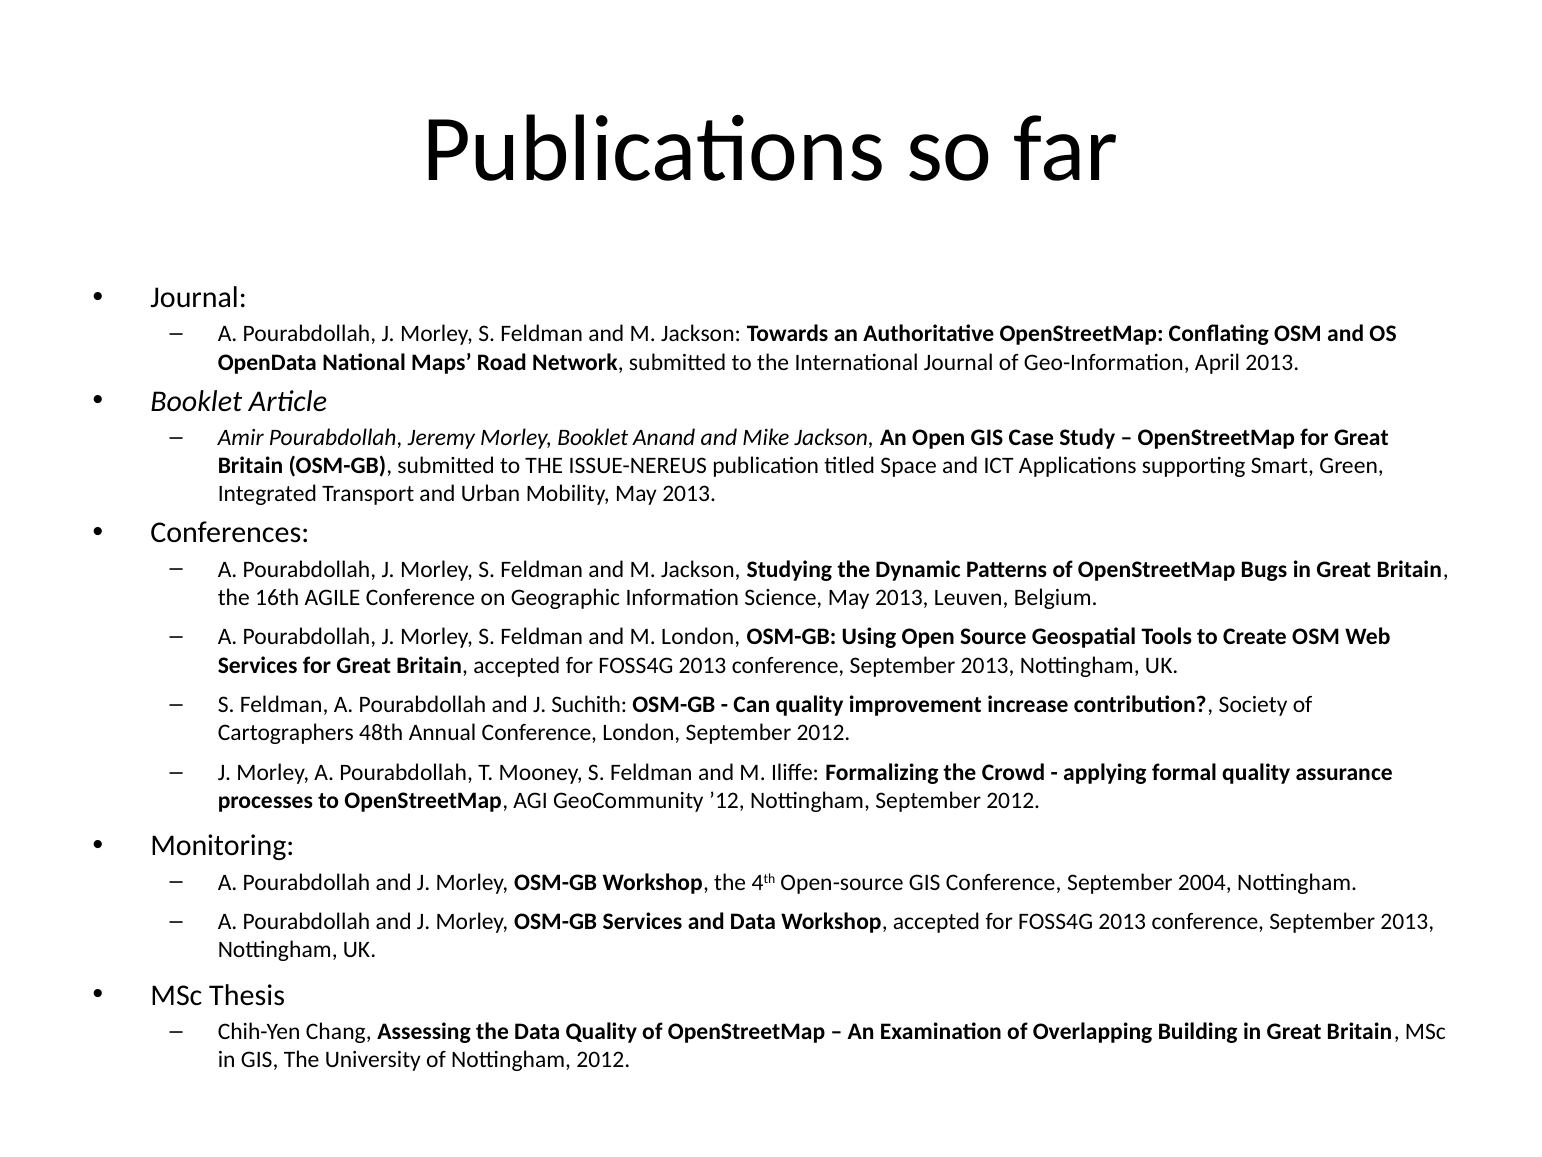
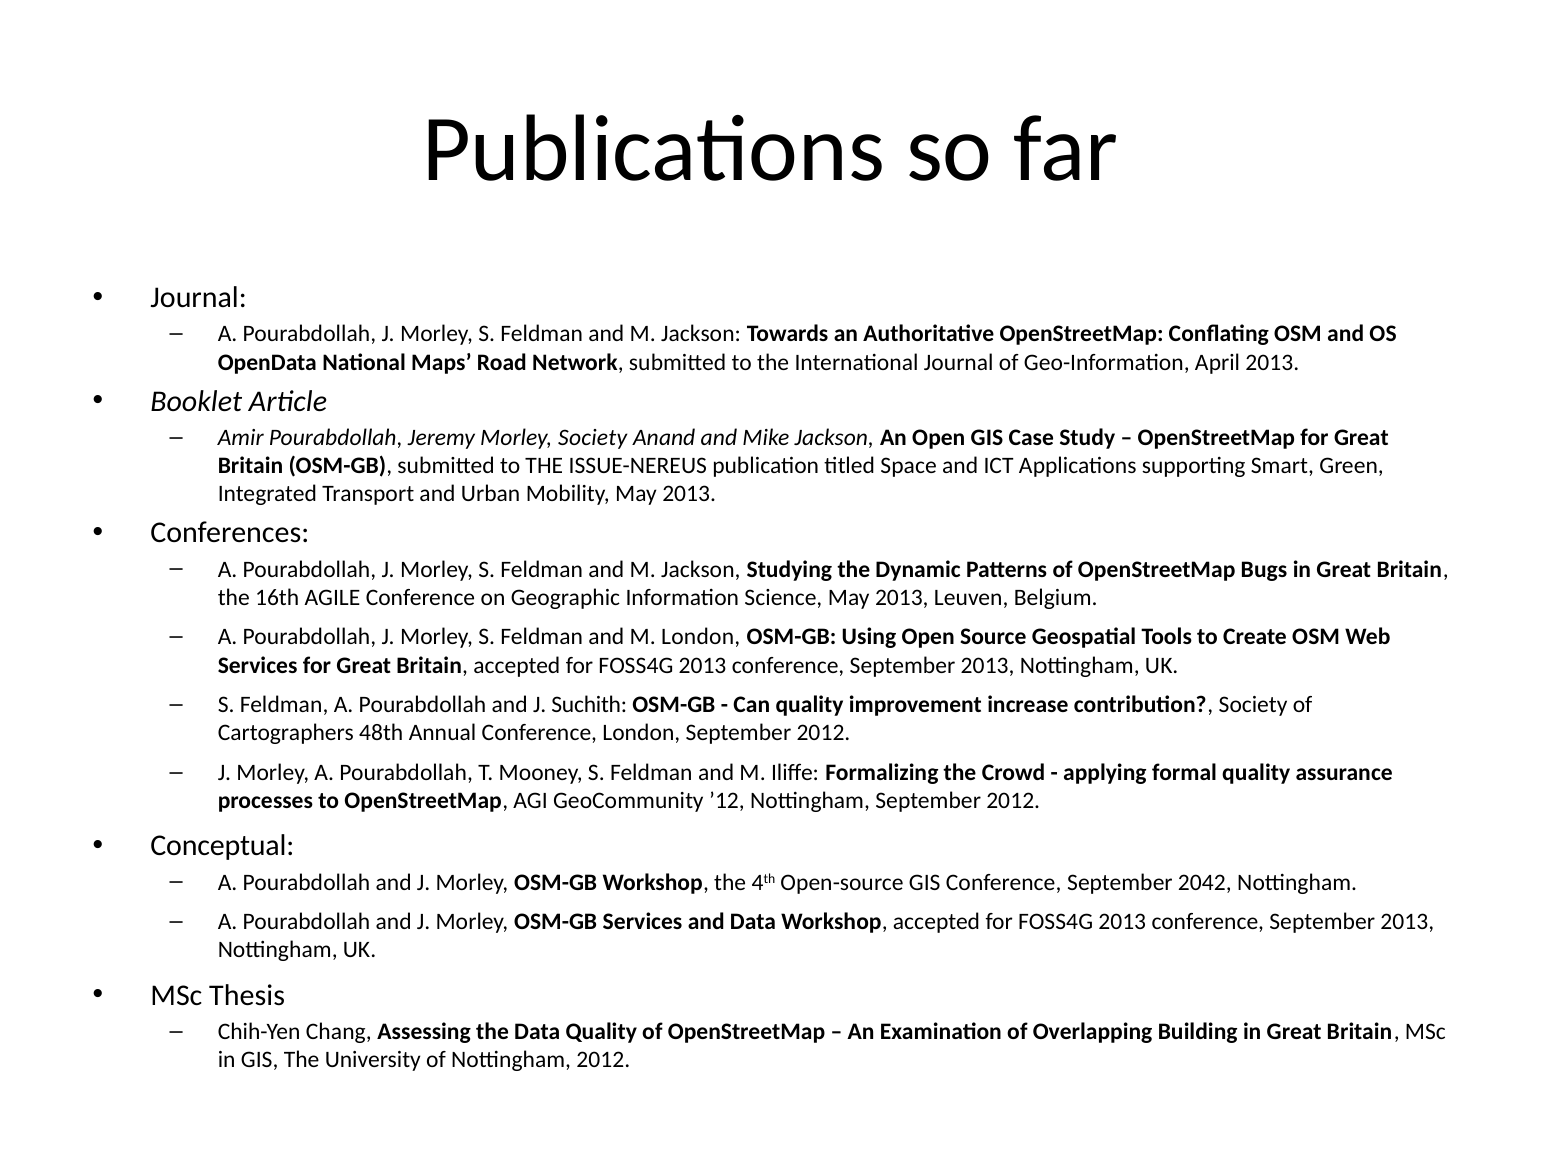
Morley Booklet: Booklet -> Society
Monitoring: Monitoring -> Conceptual
2004: 2004 -> 2042
